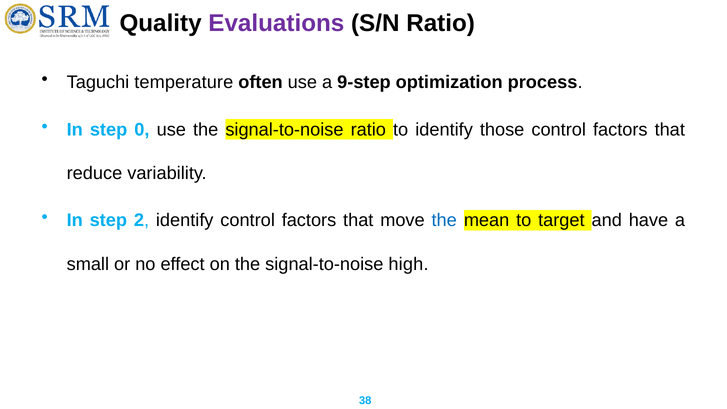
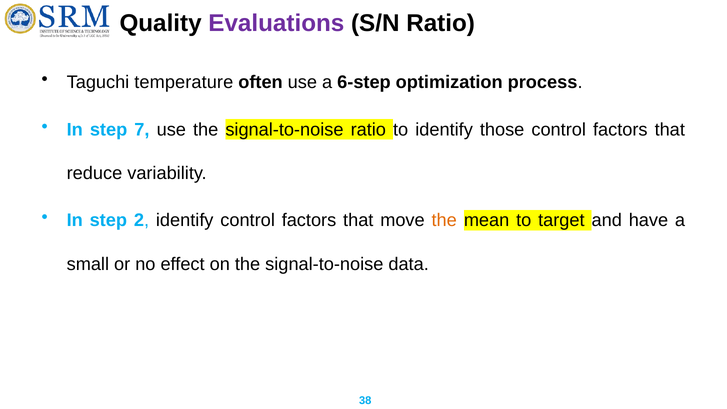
9-step: 9-step -> 6-step
0: 0 -> 7
the at (444, 220) colour: blue -> orange
high: high -> data
